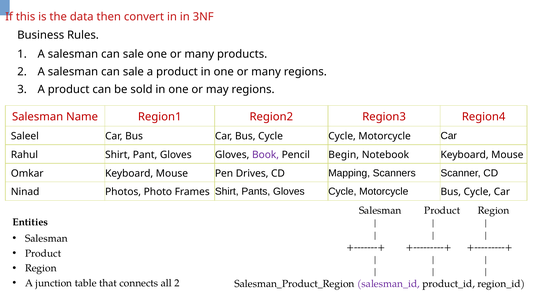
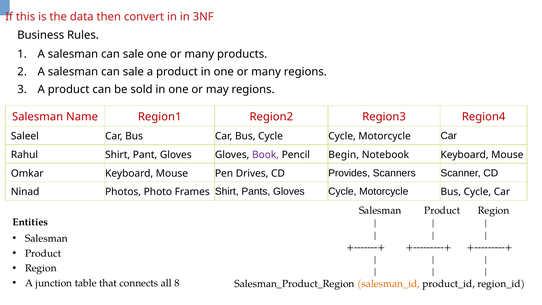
Mapping: Mapping -> Provides
all 2: 2 -> 8
salesman_id colour: purple -> orange
